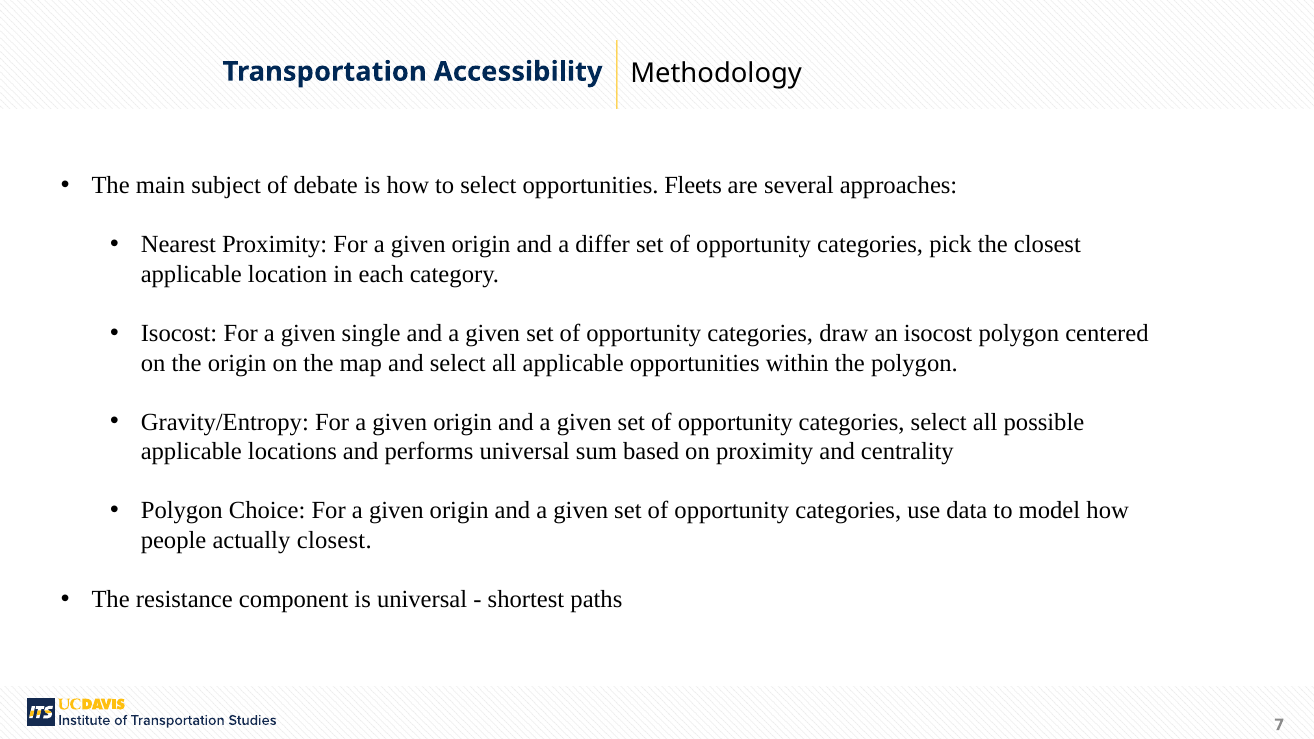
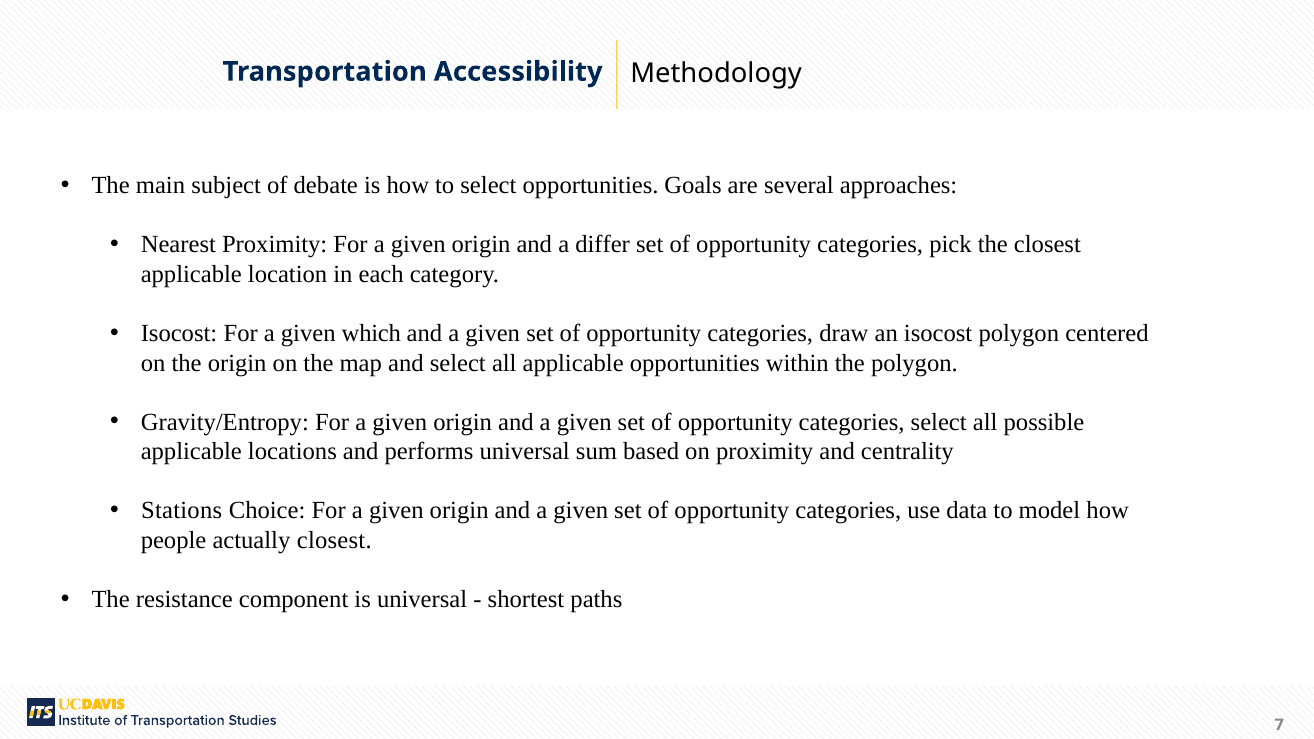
Fleets: Fleets -> Goals
single: single -> which
Polygon at (182, 511): Polygon -> Stations
